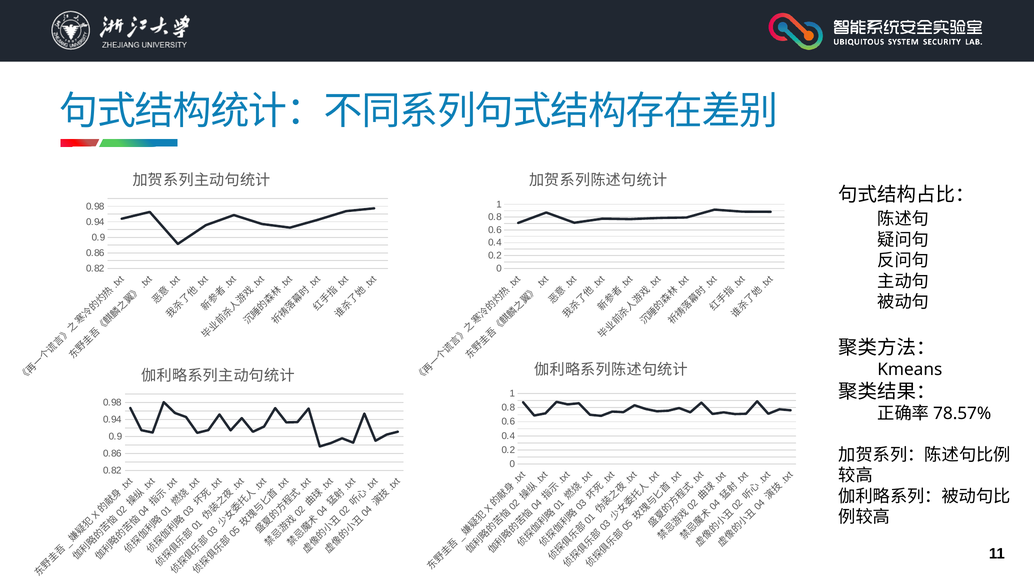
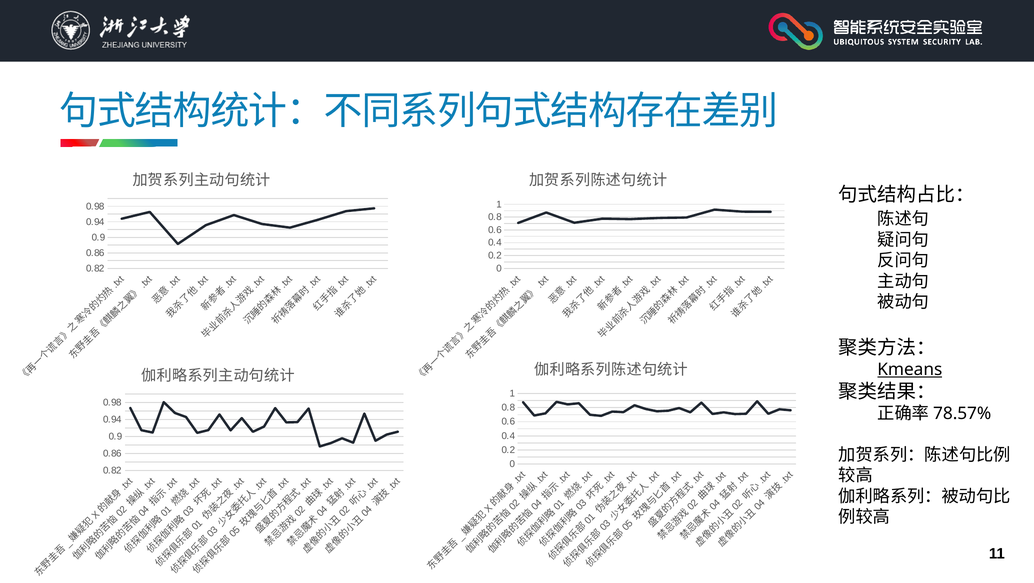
Kmeans underline: none -> present
